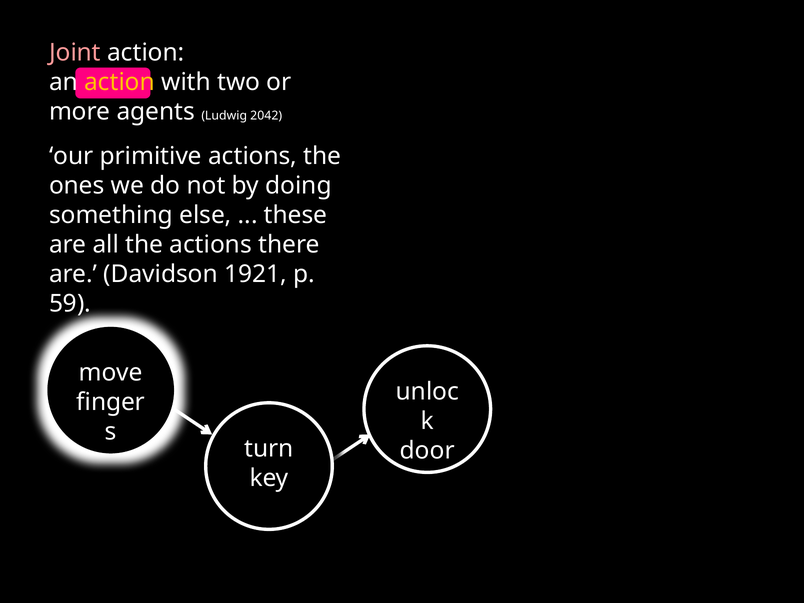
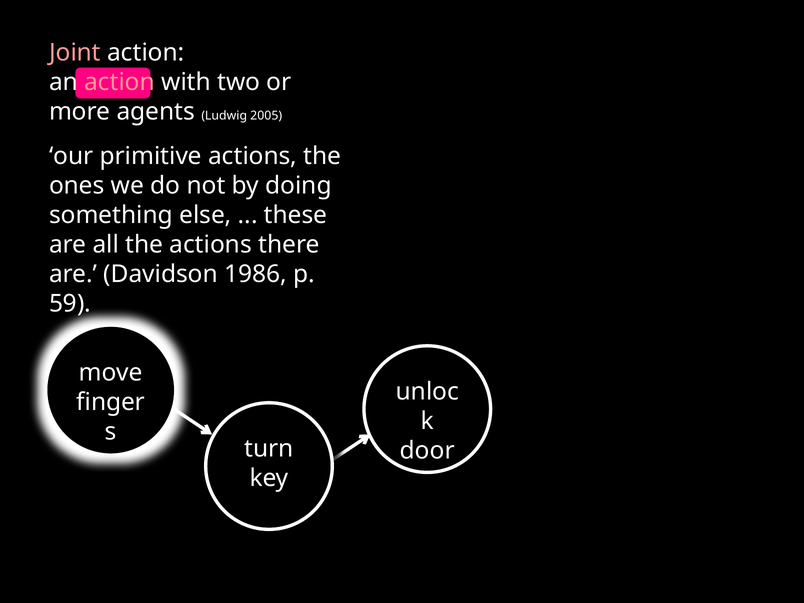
action at (120, 82) colour: yellow -> pink
2042: 2042 -> 2005
1921: 1921 -> 1986
